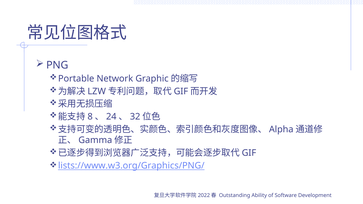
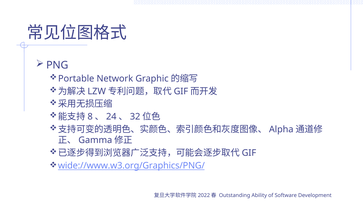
lists://www.w3.org/Graphics/PNG/: lists://www.w3.org/Graphics/PNG/ -> wide://www.w3.org/Graphics/PNG/
